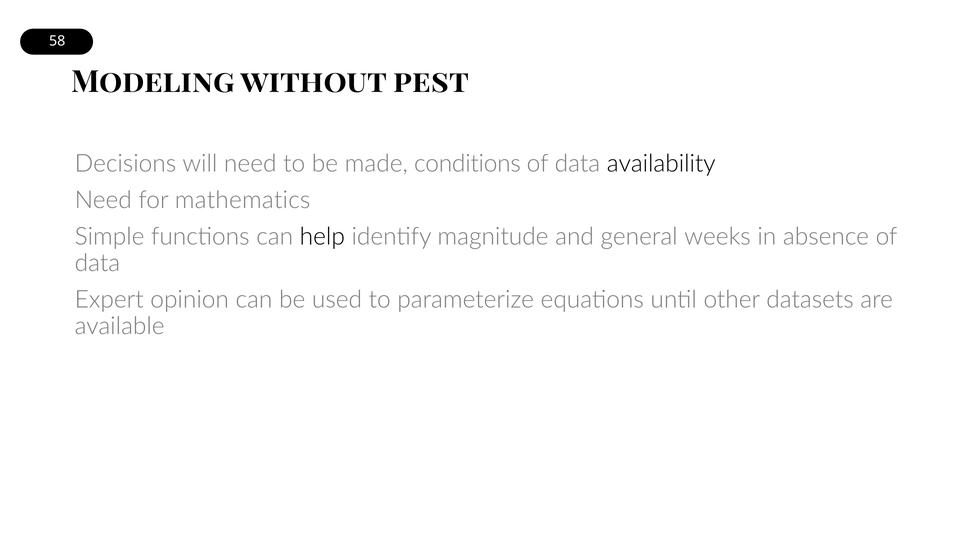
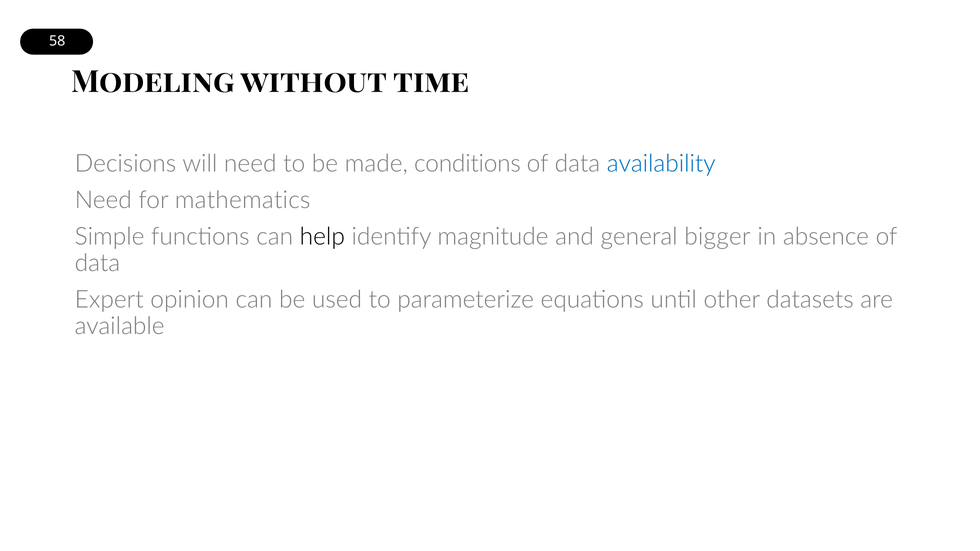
pest: pest -> time
availability colour: black -> blue
weeks: weeks -> bigger
